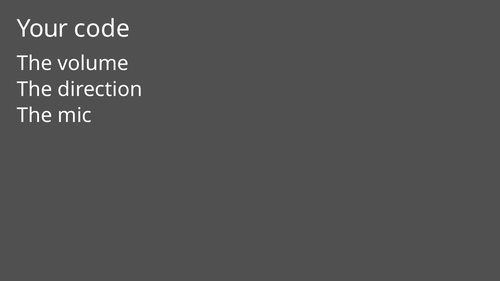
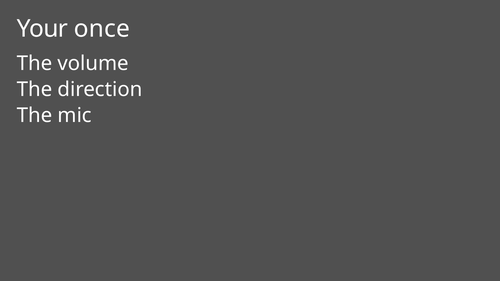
code: code -> once
